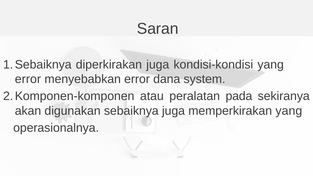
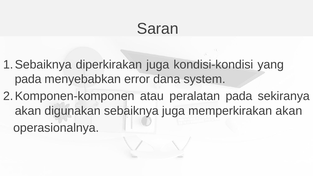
error at (28, 79): error -> pada
memperkirakan yang: yang -> akan
